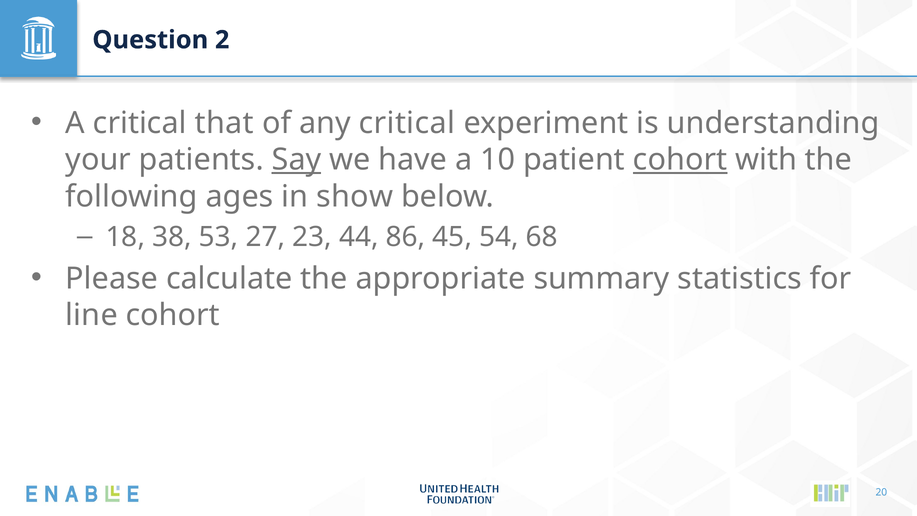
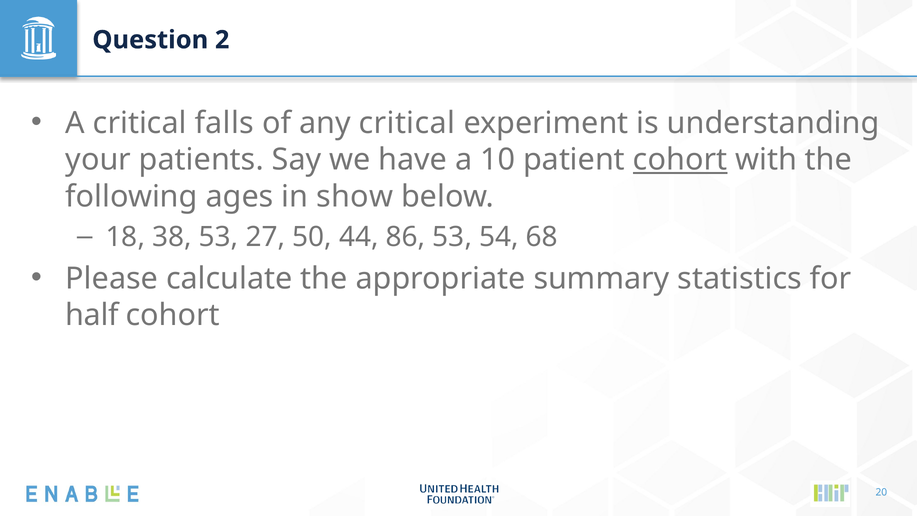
that: that -> falls
Say underline: present -> none
23: 23 -> 50
86 45: 45 -> 53
line: line -> half
